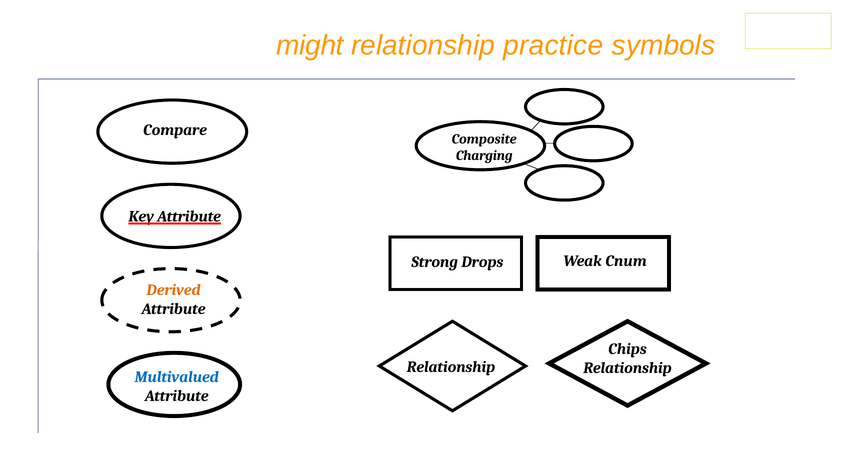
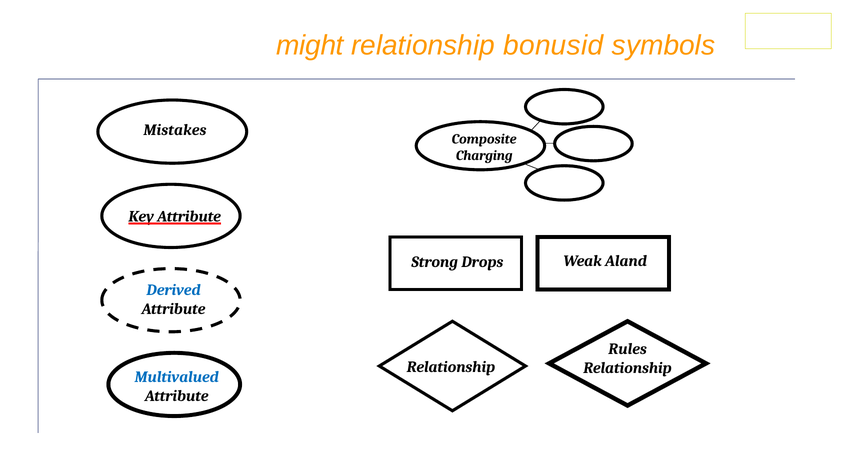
practice: practice -> bonusid
Compare: Compare -> Mistakes
Cnum: Cnum -> Aland
Derived colour: orange -> blue
Chips: Chips -> Rules
